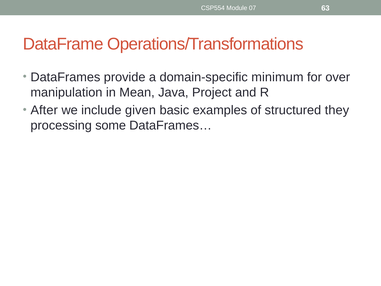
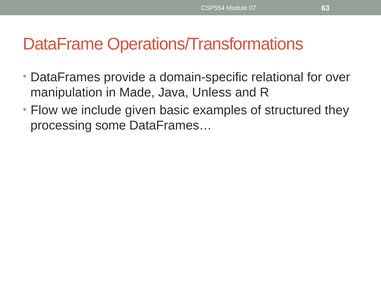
minimum: minimum -> relational
Mean: Mean -> Made
Project: Project -> Unless
After: After -> Flow
